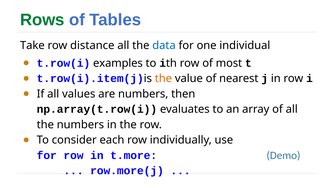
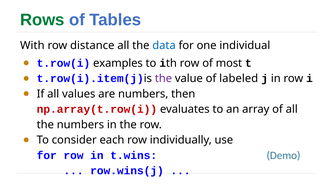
Take: Take -> With
the at (163, 78) colour: orange -> purple
nearest: nearest -> labeled
np.array(t.row(i colour: black -> red
t.more: t.more -> t.wins
row.more(j: row.more(j -> row.wins(j
